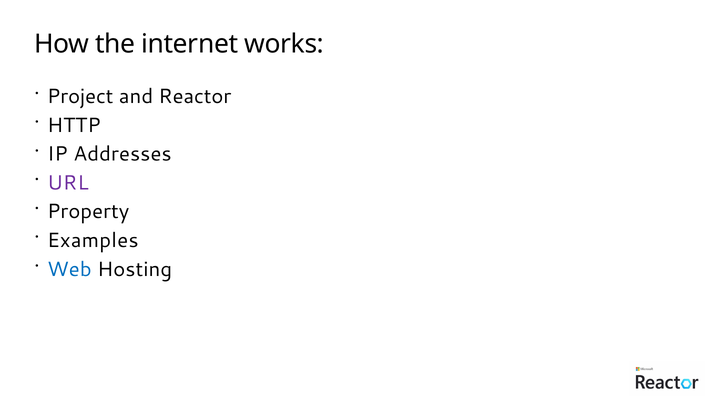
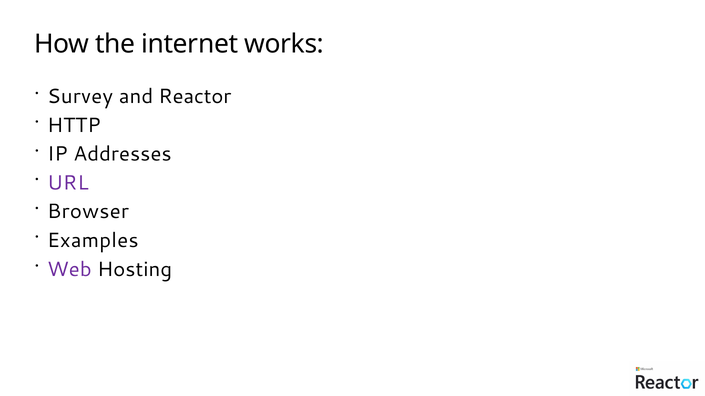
Project: Project -> Survey
Property: Property -> Browser
Web colour: blue -> purple
